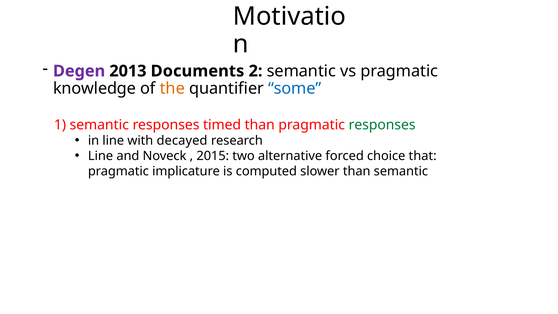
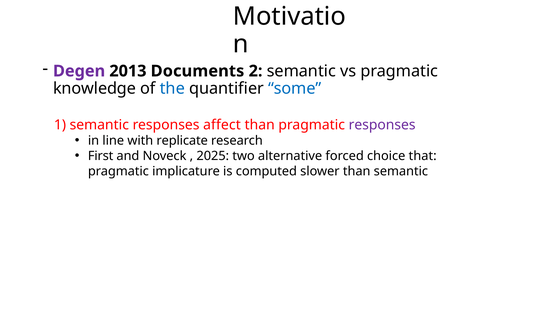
the colour: orange -> blue
timed: timed -> affect
responses at (382, 125) colour: green -> purple
decayed: decayed -> replicate
Line at (101, 156): Line -> First
2015: 2015 -> 2025
